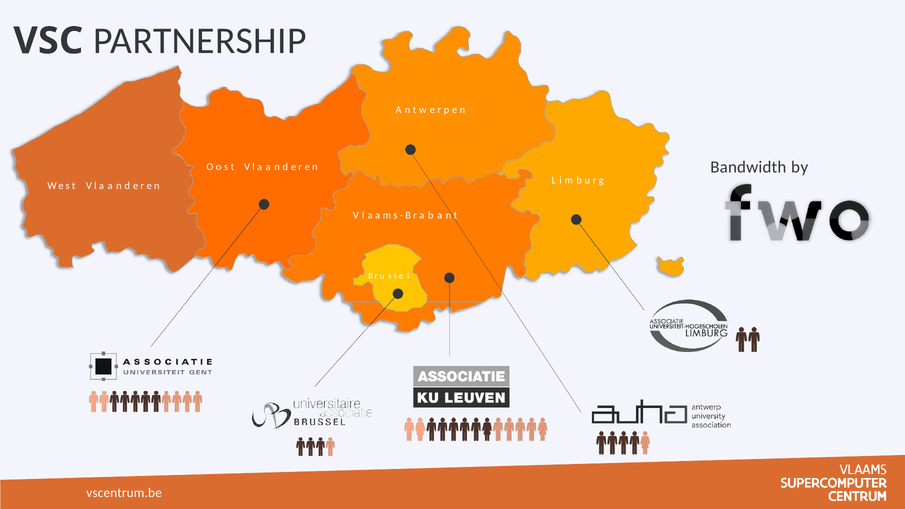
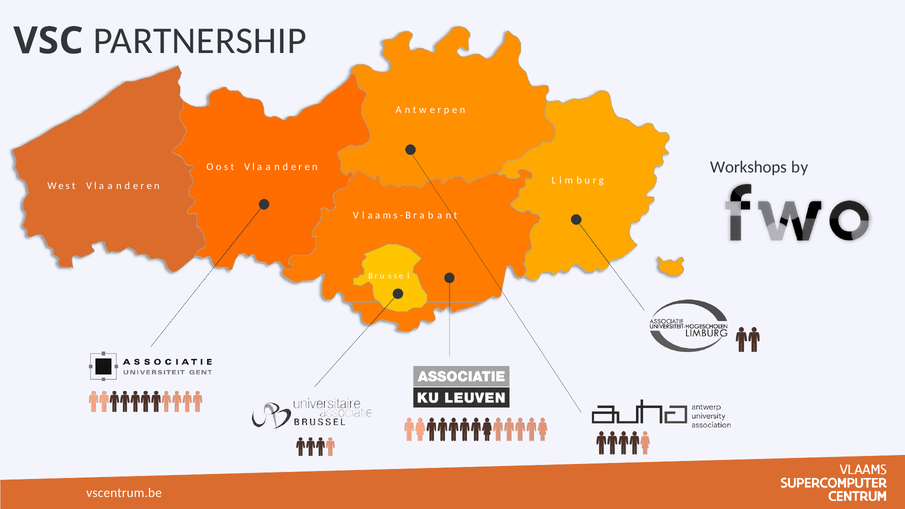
Bandwidth: Bandwidth -> Workshops
